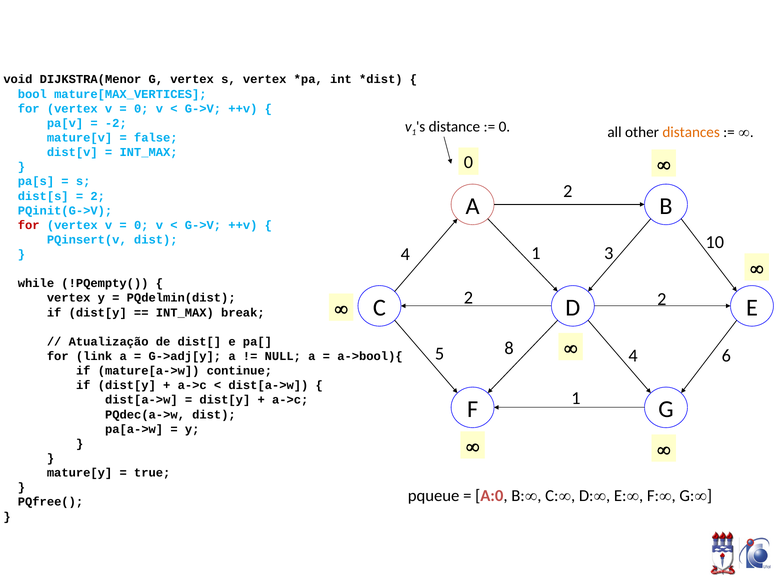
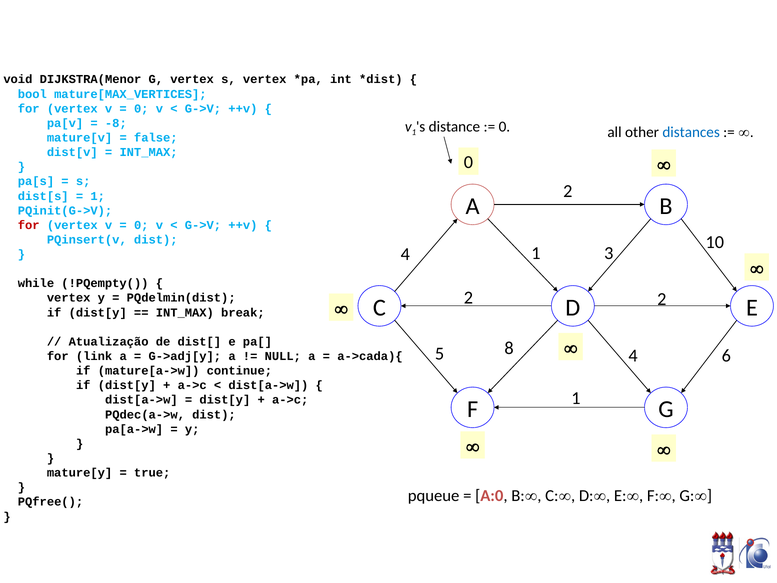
-2: -2 -> -8
distances colour: orange -> blue
2 at (98, 196): 2 -> 1
a->bool){: a->bool){ -> a->cada){
